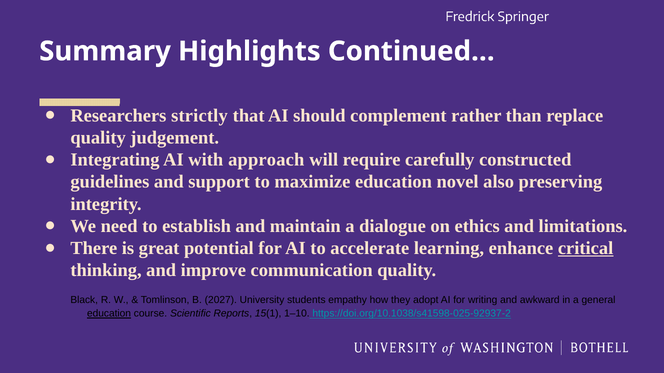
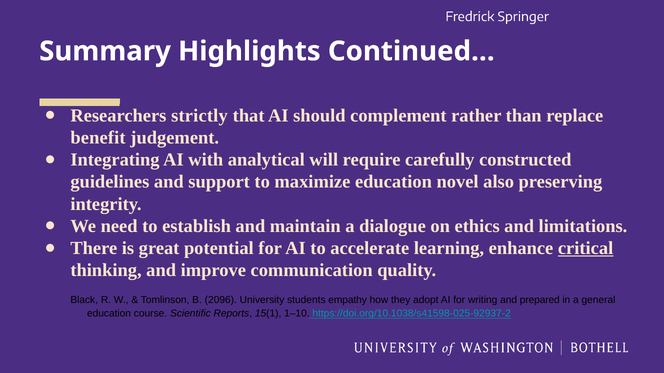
quality at (98, 138): quality -> benefit
approach: approach -> analytical
2027: 2027 -> 2096
awkward: awkward -> prepared
education at (109, 314) underline: present -> none
